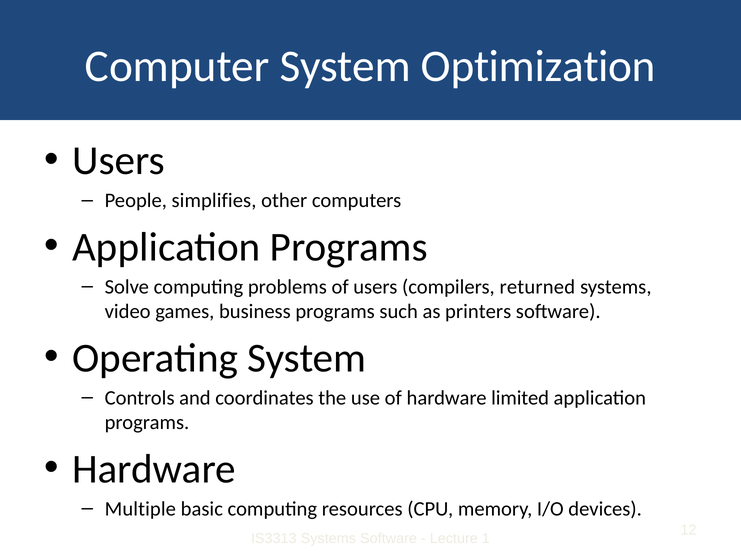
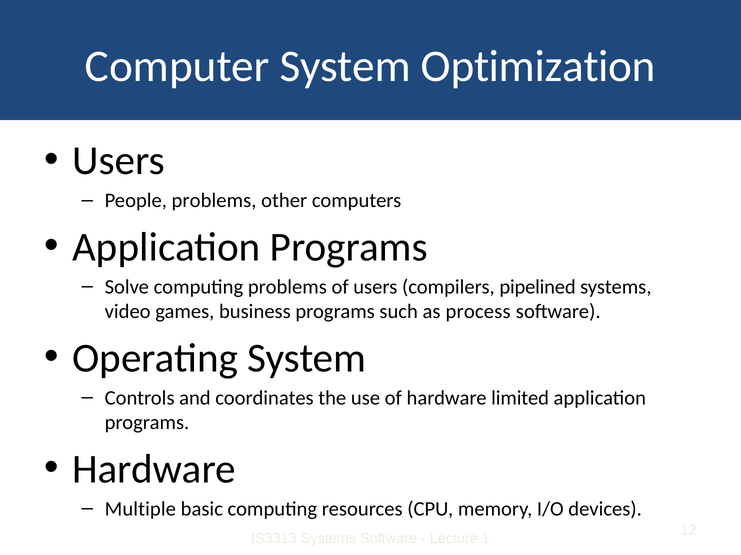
People simplifies: simplifies -> problems
returned: returned -> pipelined
printers: printers -> process
